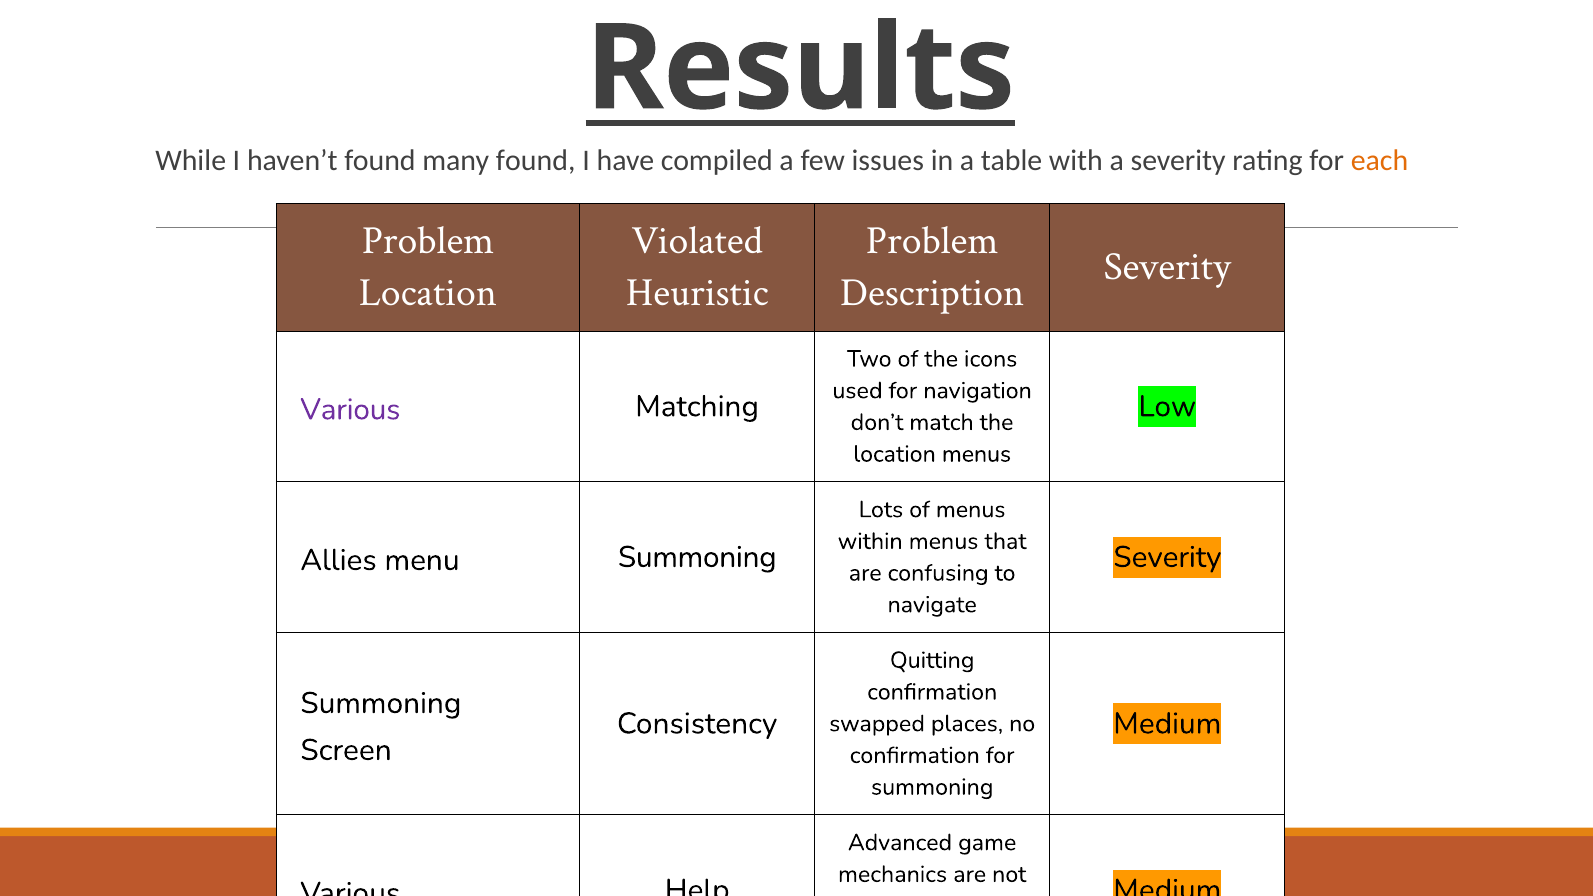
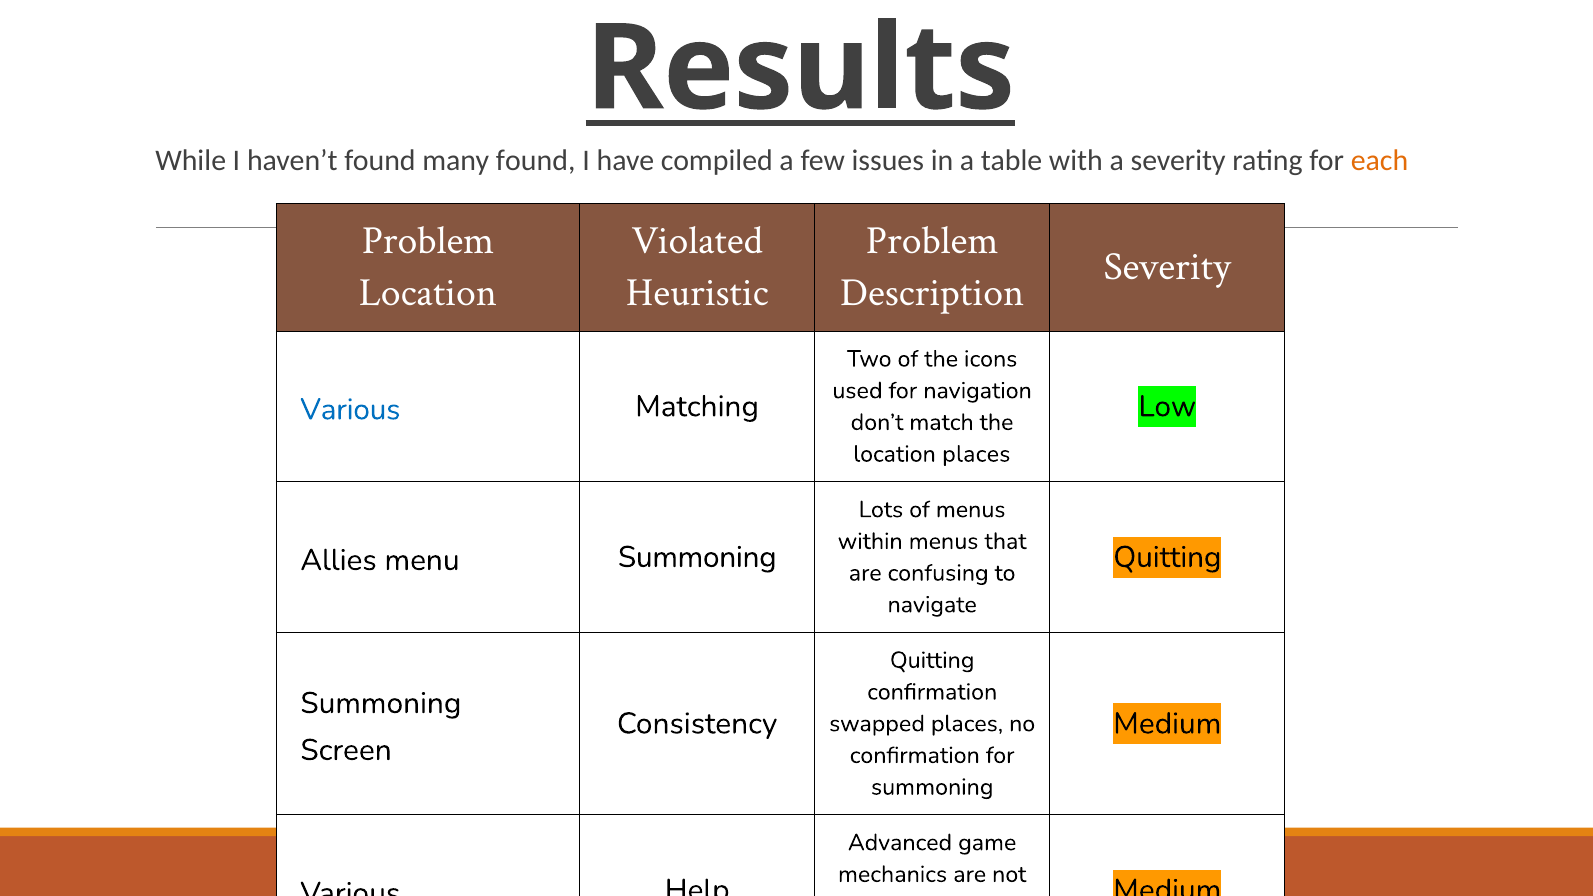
Various at (350, 409) colour: purple -> blue
location menus: menus -> places
Severity at (1167, 557): Severity -> Quitting
